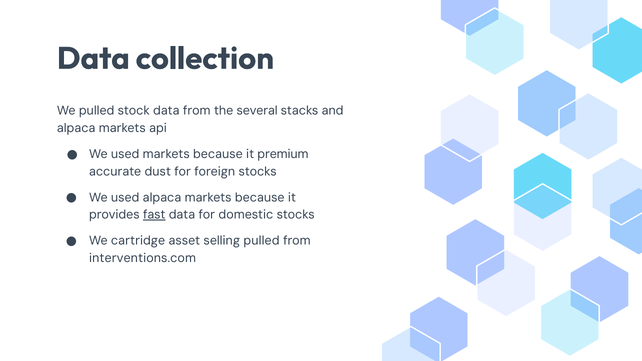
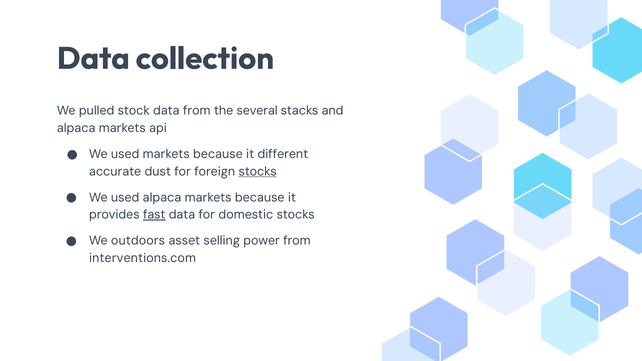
premium: premium -> different
stocks at (258, 171) underline: none -> present
cartridge: cartridge -> outdoors
selling pulled: pulled -> power
